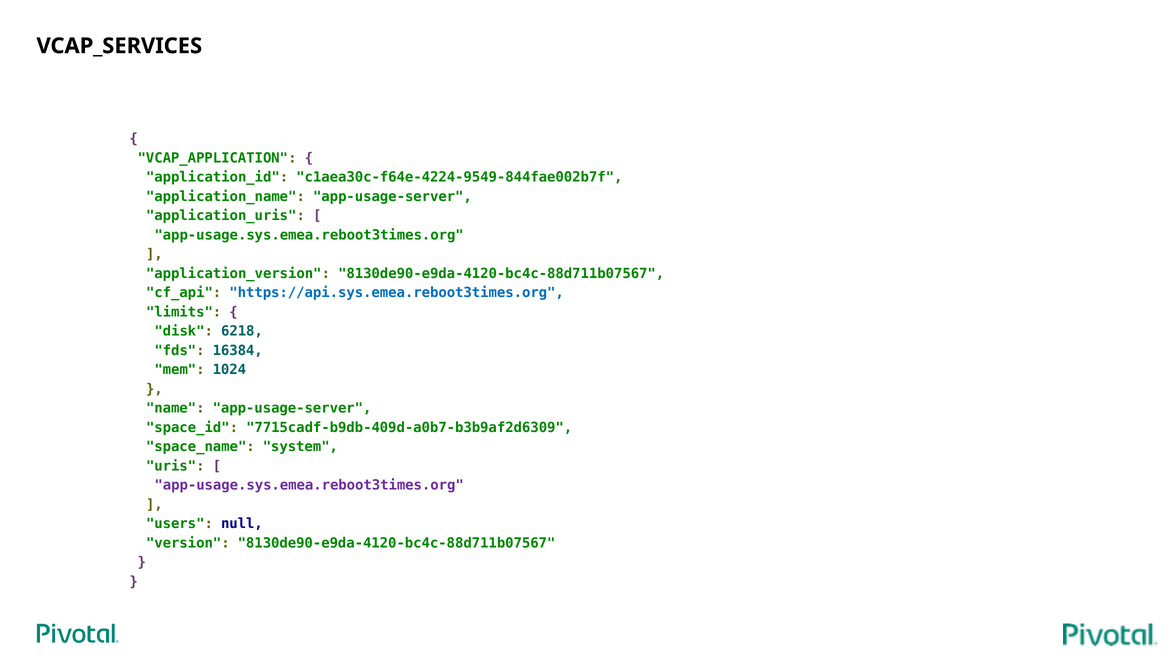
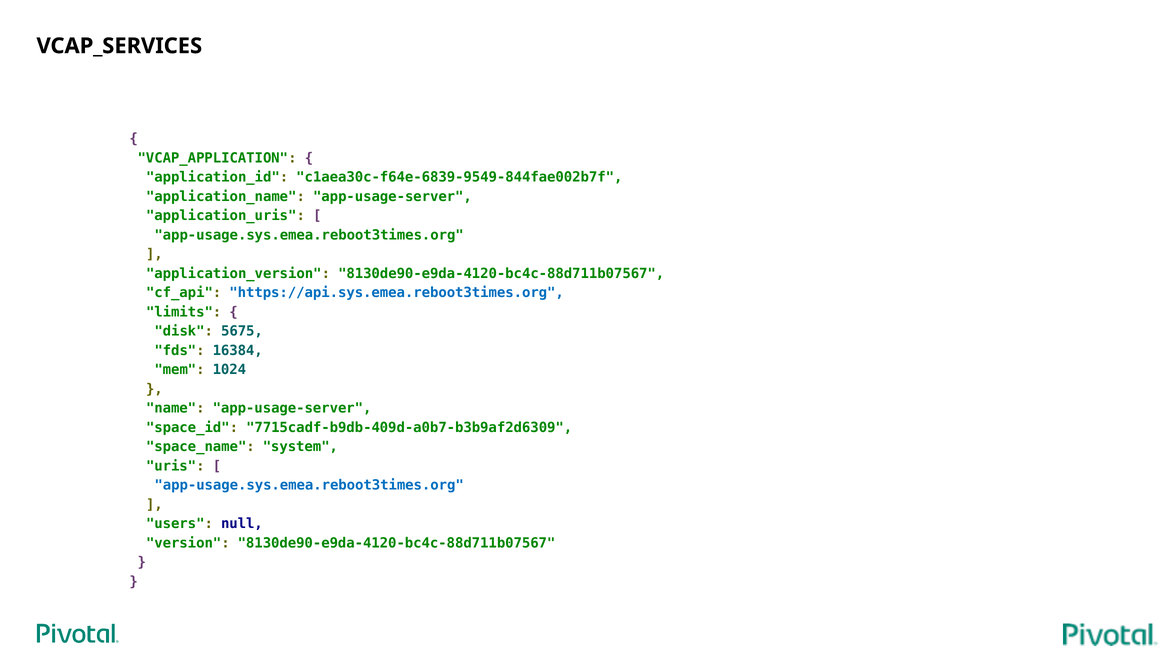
c1aea30c-f64e-4224-9549-844fae002b7f: c1aea30c-f64e-4224-9549-844fae002b7f -> c1aea30c-f64e-6839-9549-844fae002b7f
6218: 6218 -> 5675
app-usage.sys.emea.reboot3times.org at (309, 485) colour: purple -> blue
